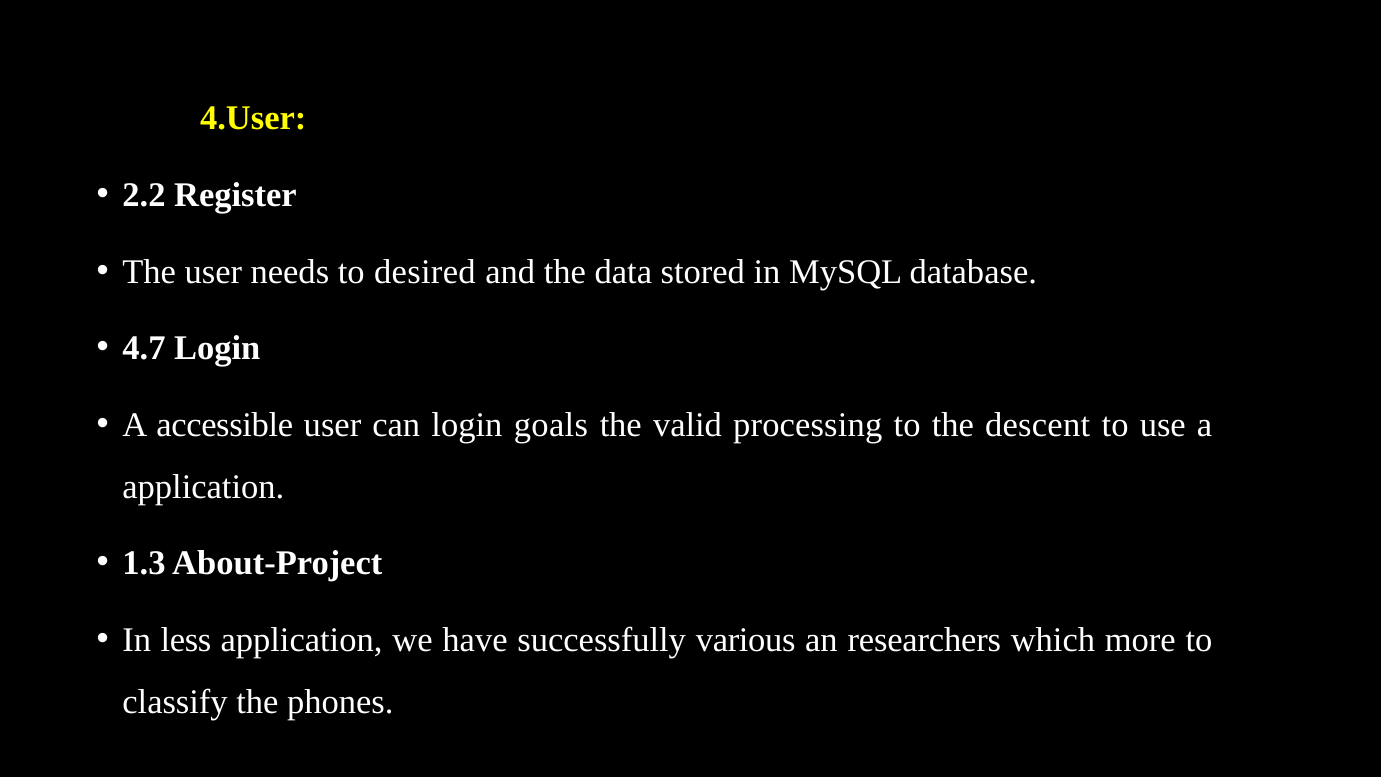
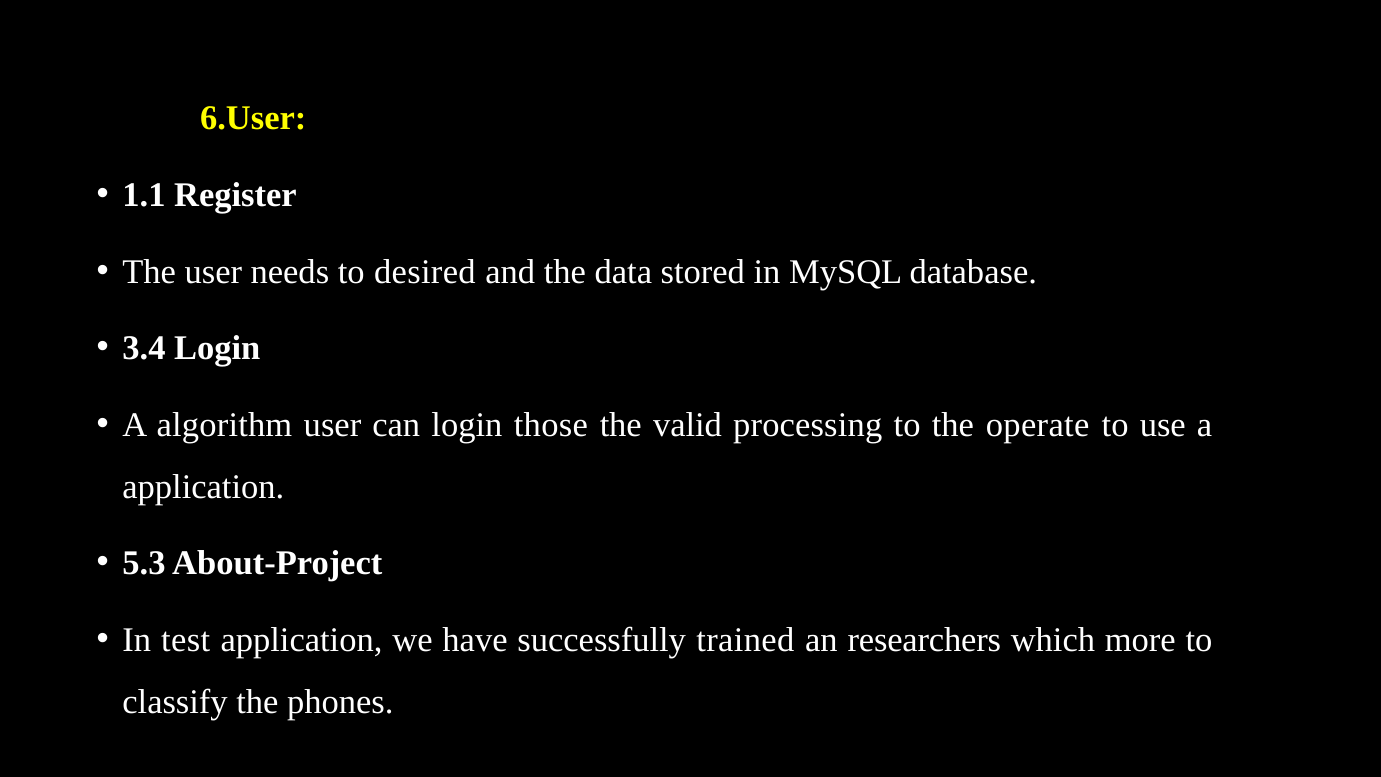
4.User: 4.User -> 6.User
2.2: 2.2 -> 1.1
4.7: 4.7 -> 3.4
accessible: accessible -> algorithm
goals: goals -> those
descent: descent -> operate
1.3: 1.3 -> 5.3
less: less -> test
various: various -> trained
